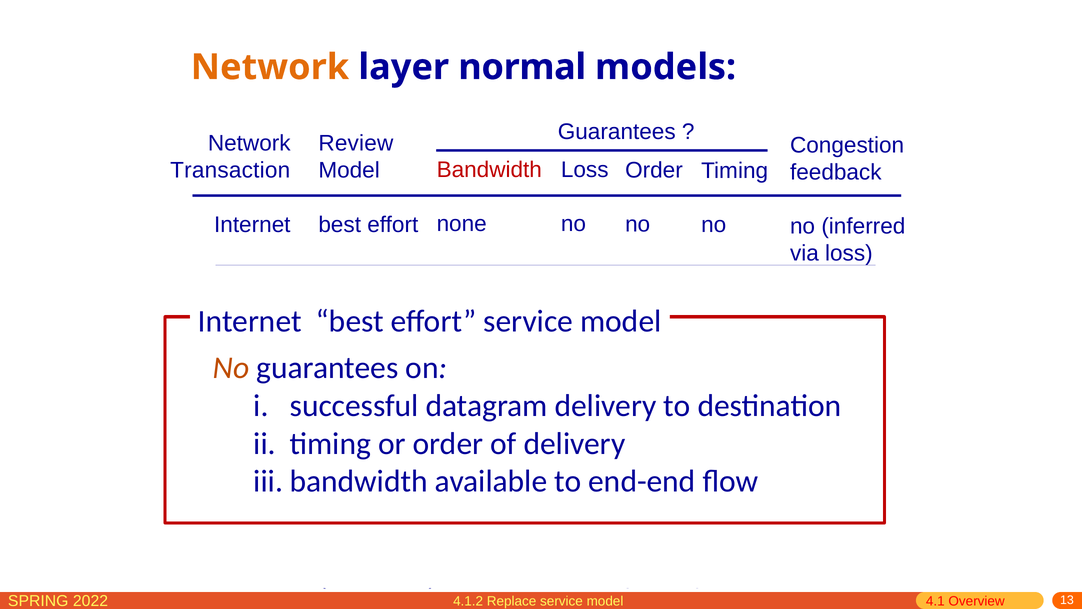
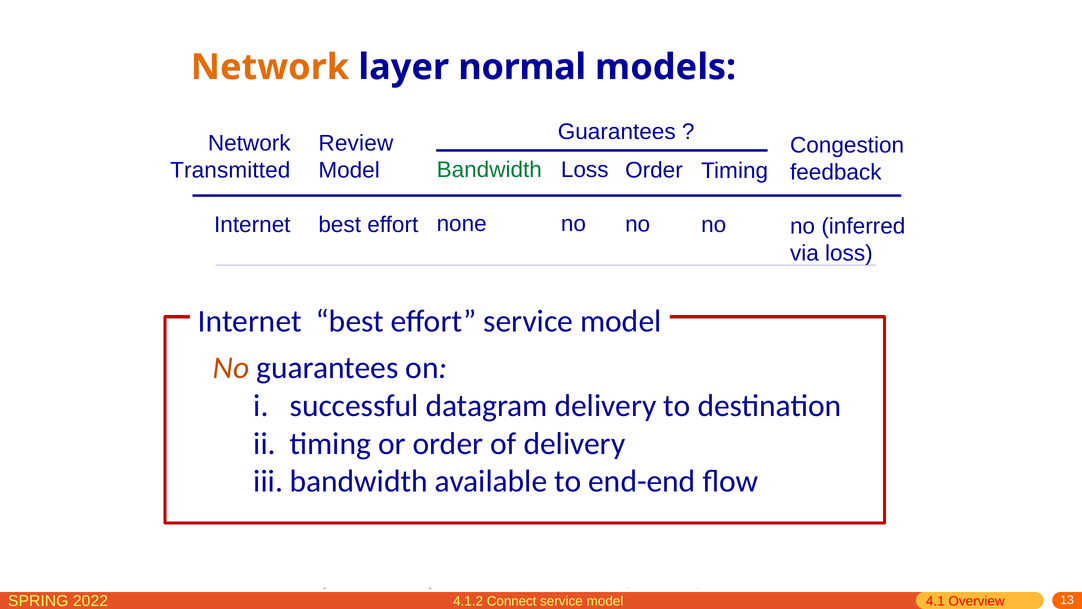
Bandwidth colour: red -> green
Transaction: Transaction -> Transmitted
Replace: Replace -> Connect
